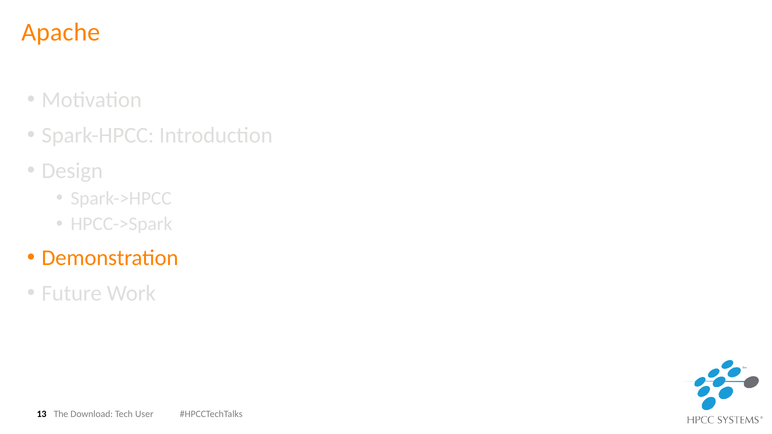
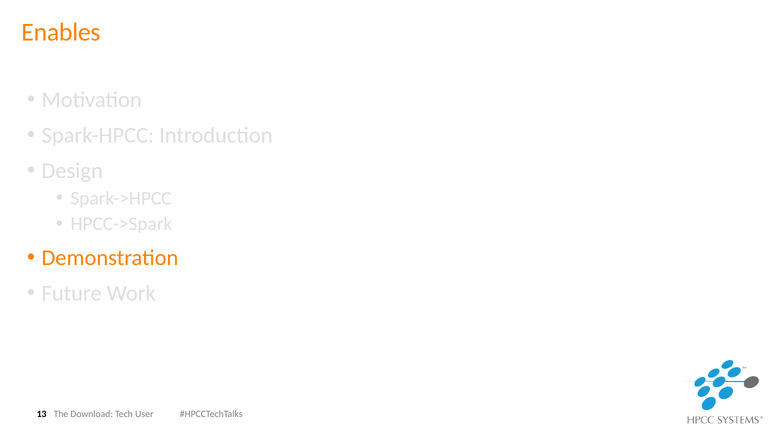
Apache: Apache -> Enables
